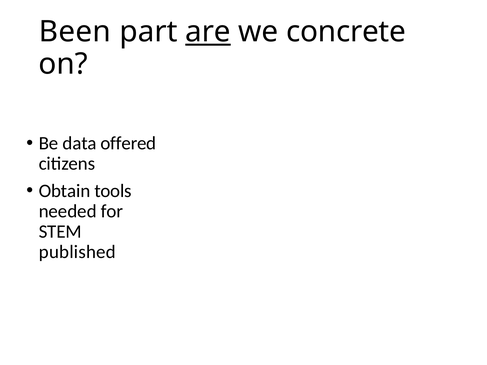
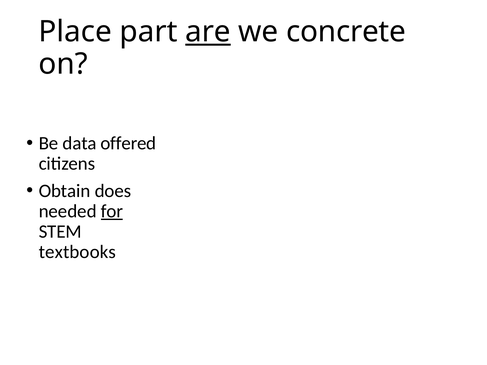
Been: Been -> Place
tools: tools -> does
for underline: none -> present
published: published -> textbooks
